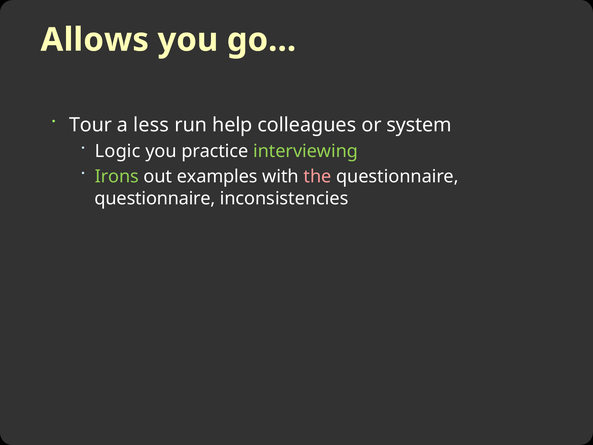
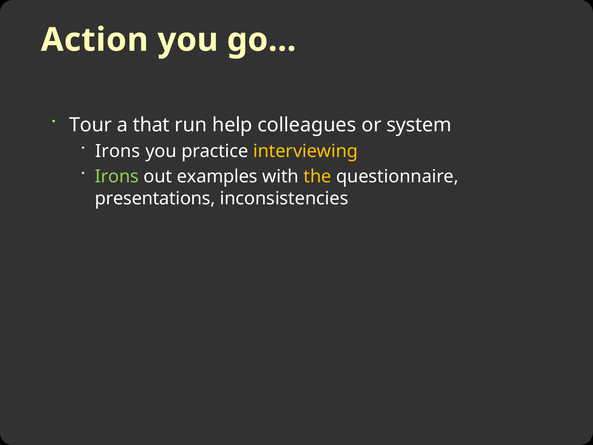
Allows: Allows -> Action
less: less -> that
Logic at (118, 151): Logic -> Irons
interviewing colour: light green -> yellow
the colour: pink -> yellow
questionnaire at (155, 198): questionnaire -> presentations
